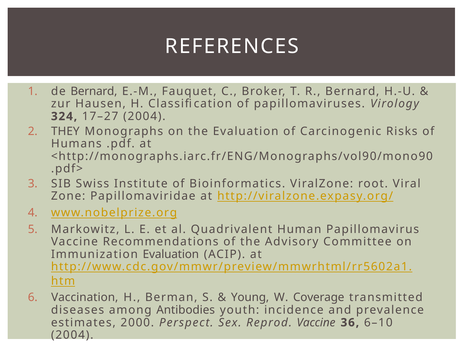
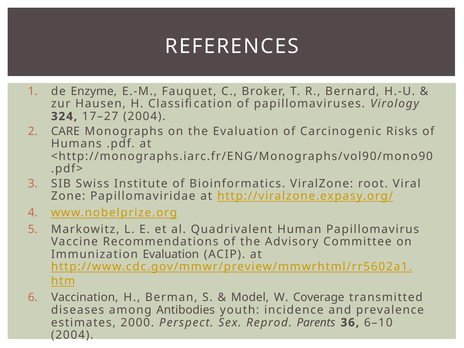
de Bernard: Bernard -> Enzyme
THEY: THEY -> CARE
Young: Young -> Model
Reprod Vaccine: Vaccine -> Parents
